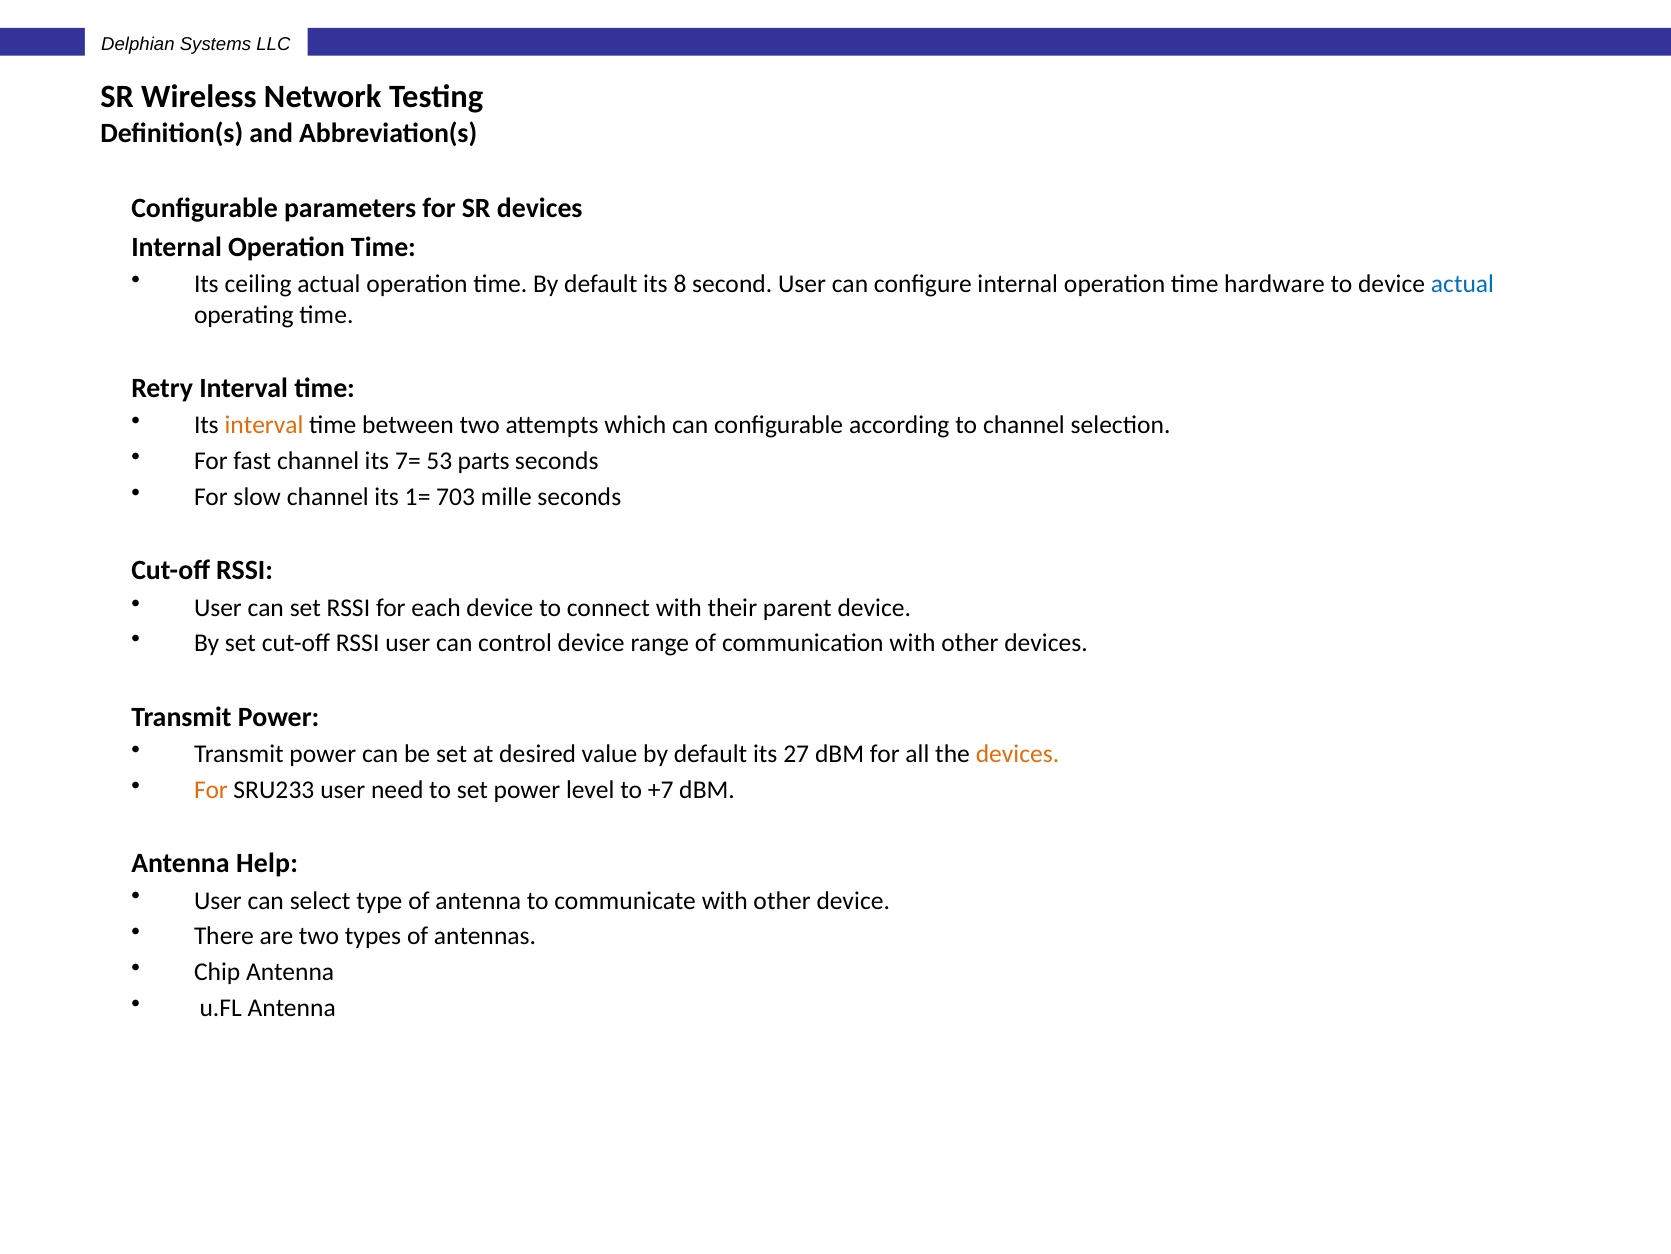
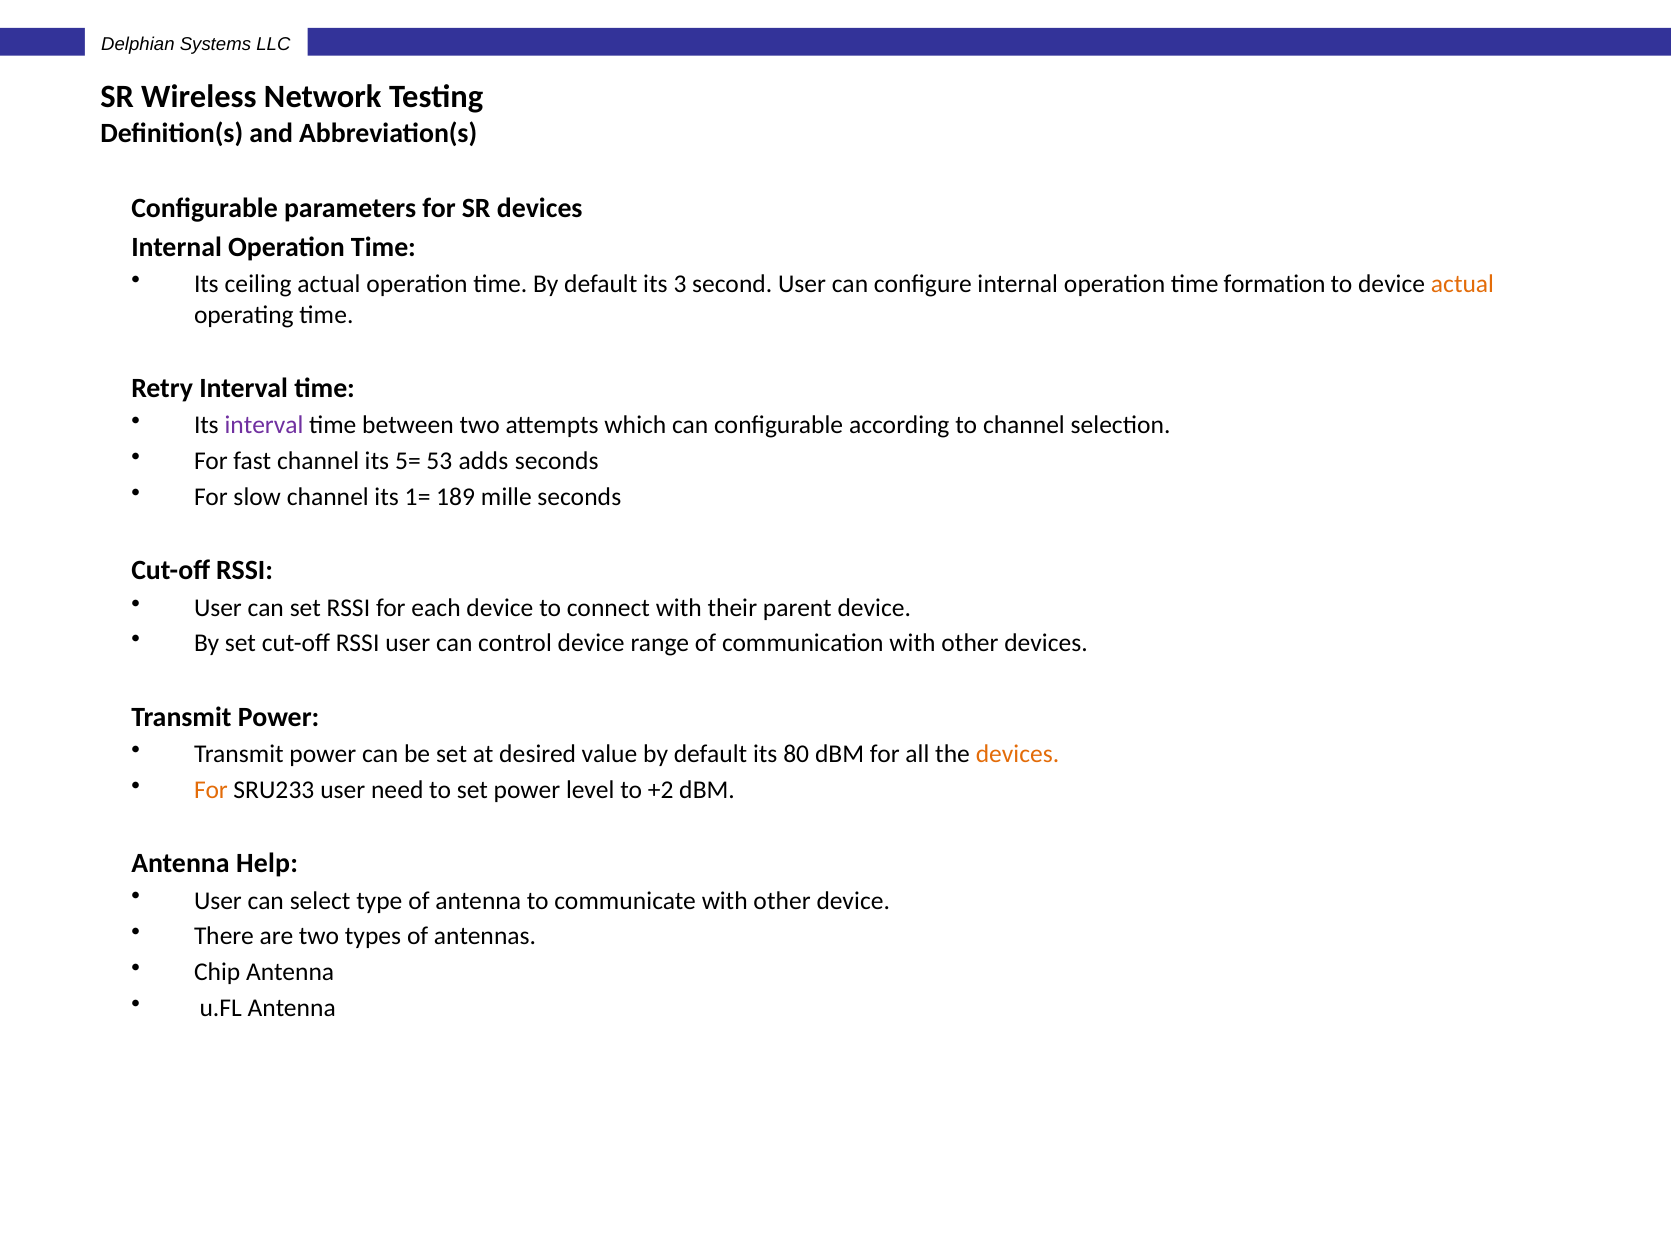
8: 8 -> 3
hardware: hardware -> formation
actual at (1463, 284) colour: blue -> orange
interval at (264, 425) colour: orange -> purple
7=: 7= -> 5=
parts: parts -> adds
703: 703 -> 189
27: 27 -> 80
+7: +7 -> +2
